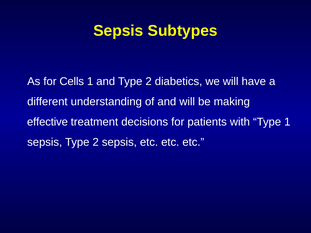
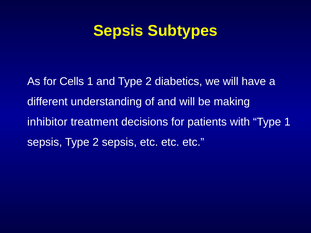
effective: effective -> inhibitor
